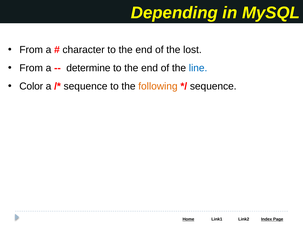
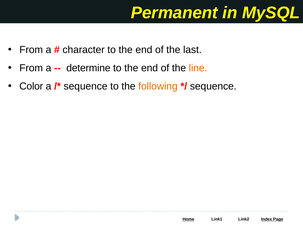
Depending: Depending -> Permanent
lost: lost -> last
line colour: blue -> orange
